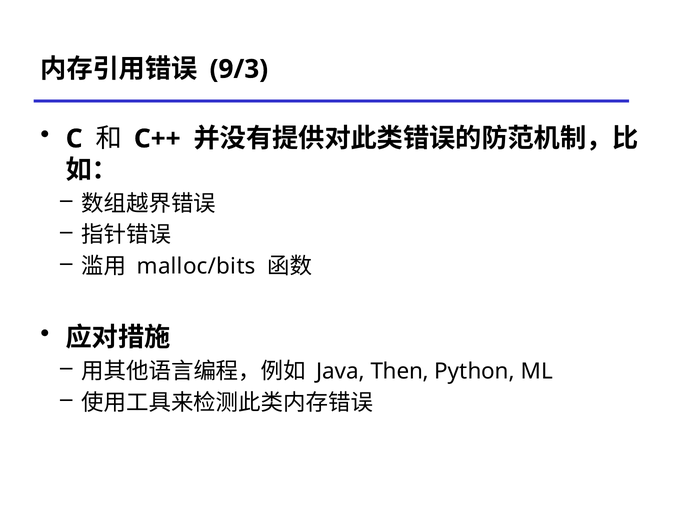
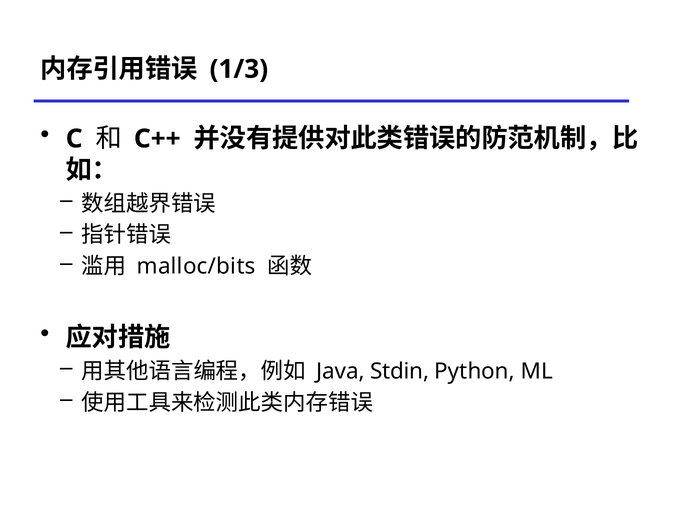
9/3: 9/3 -> 1/3
Then: Then -> Stdin
